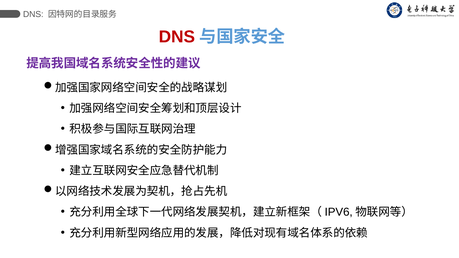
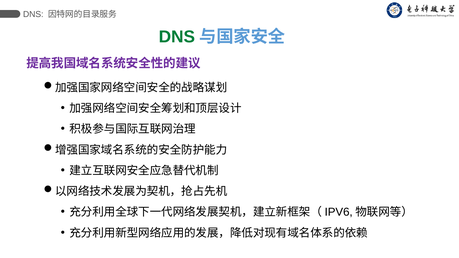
DNS at (177, 37) colour: red -> green
